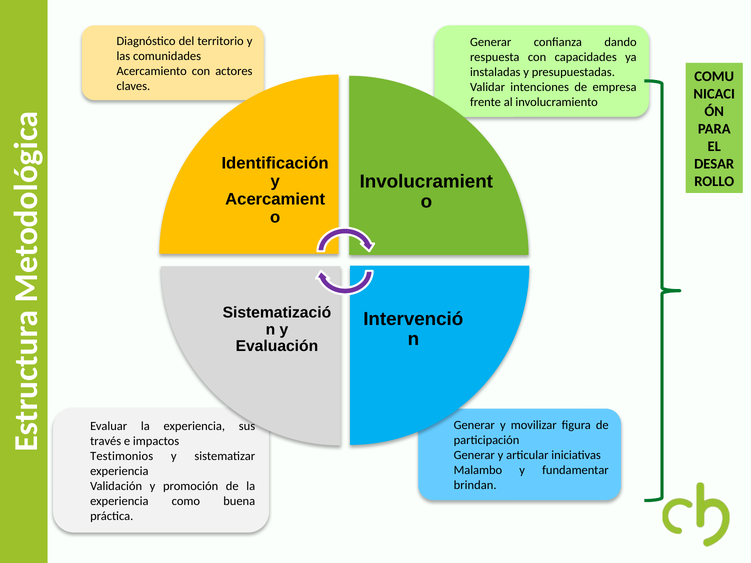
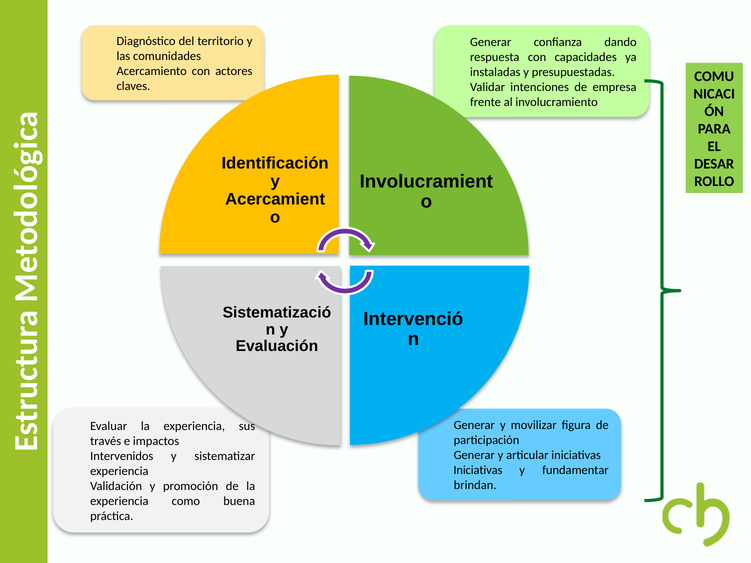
Testimonios: Testimonios -> Intervenidos
Malambo at (478, 470): Malambo -> Iniciativas
